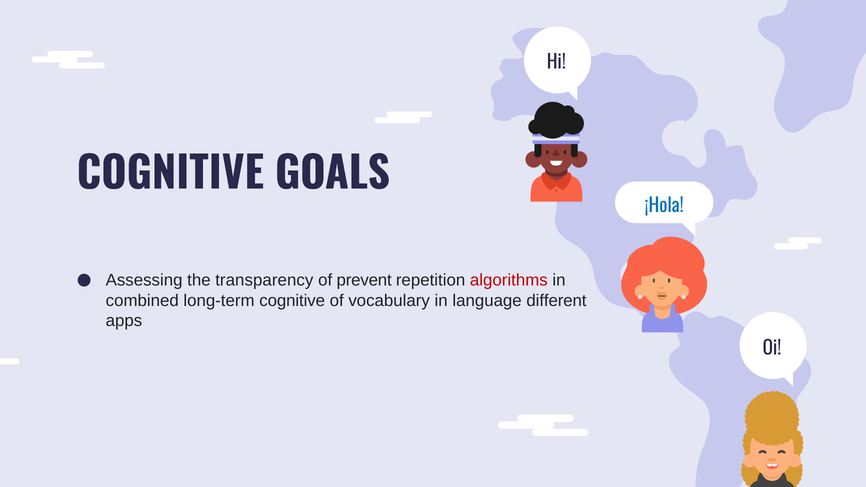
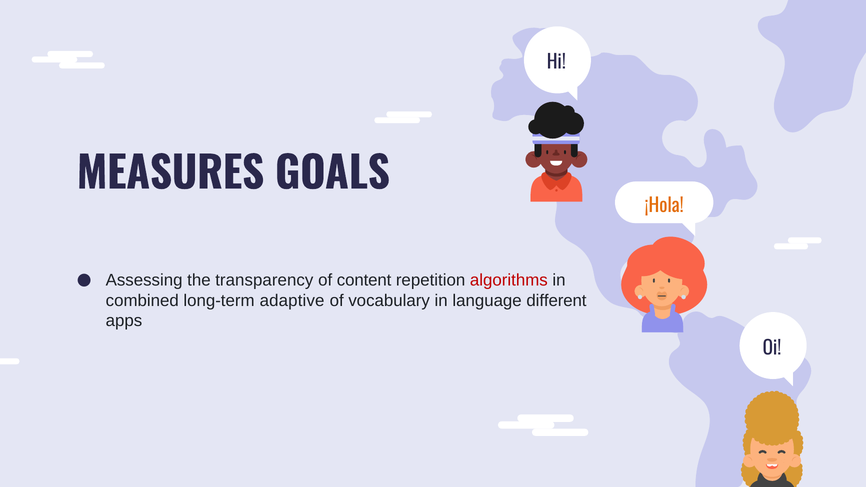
COGNITIVE at (170, 174): COGNITIVE -> MEASURES
¡Hola colour: blue -> orange
prevent: prevent -> content
long-term cognitive: cognitive -> adaptive
